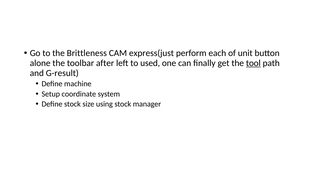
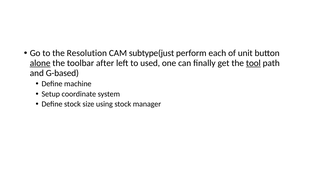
Brittleness: Brittleness -> Resolution
express(just: express(just -> subtype(just
alone underline: none -> present
G-result: G-result -> G-based
